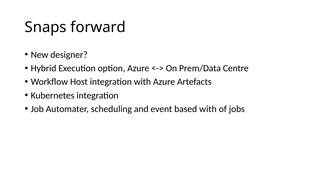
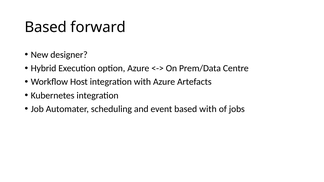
Snaps at (46, 27): Snaps -> Based
